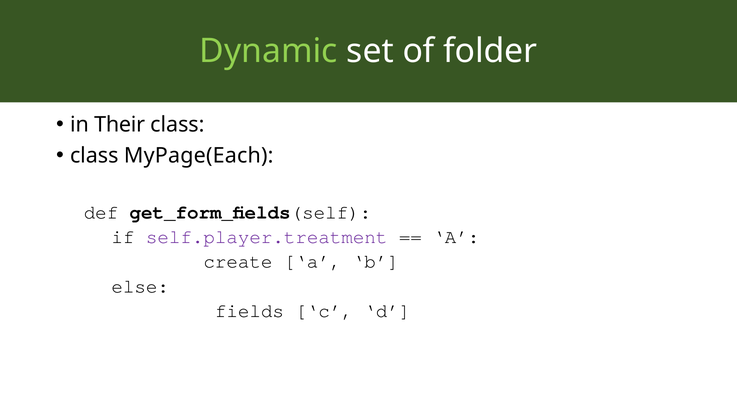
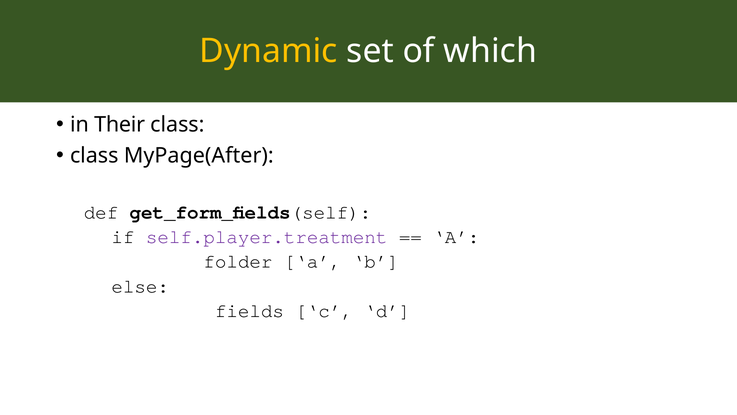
Dynamic colour: light green -> yellow
folder: folder -> which
MyPage(Each: MyPage(Each -> MyPage(After
create: create -> folder
